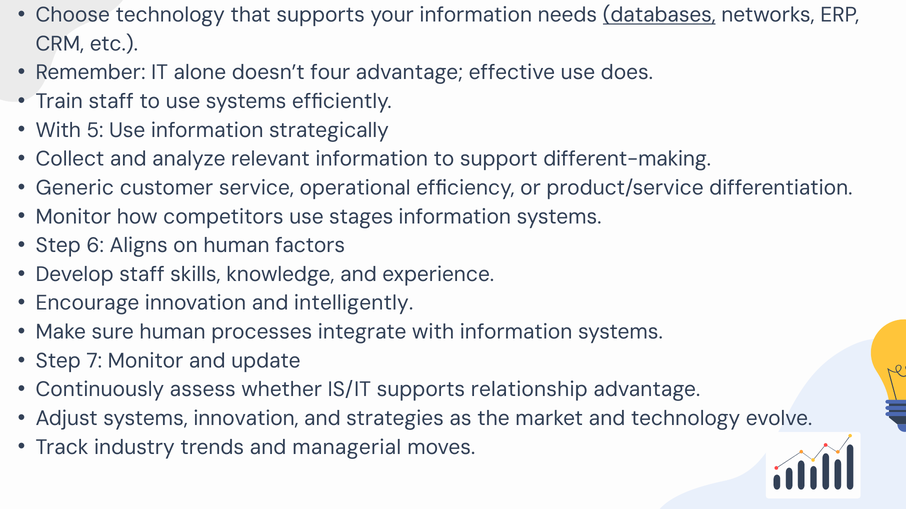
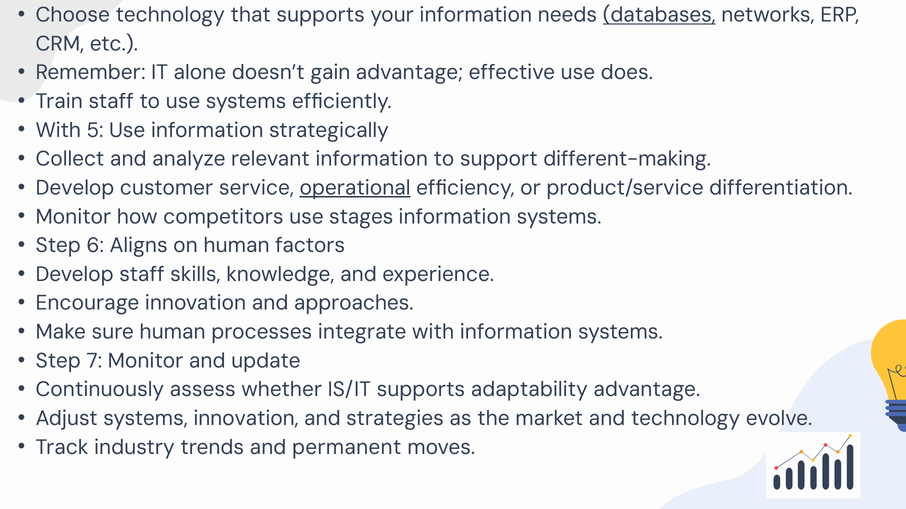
four: four -> gain
Generic at (75, 188): Generic -> Develop
operational underline: none -> present
intelligently: intelligently -> approaches
relationship: relationship -> adaptability
managerial: managerial -> permanent
